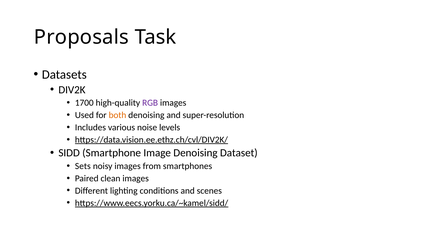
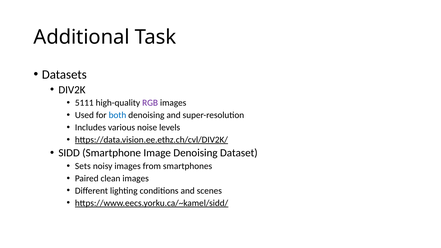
Proposals: Proposals -> Additional
1700: 1700 -> 5111
both colour: orange -> blue
